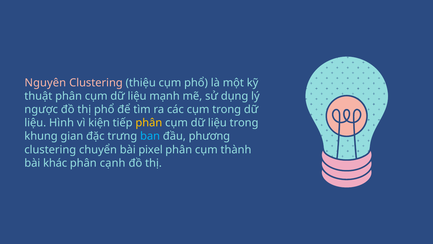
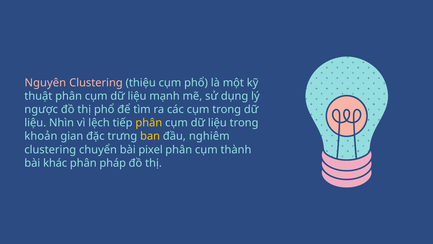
Hình: Hình -> Nhìn
kiện: kiện -> lệch
khung: khung -> khoản
ban colour: light blue -> yellow
phương: phương -> nghiêm
cạnh: cạnh -> pháp
